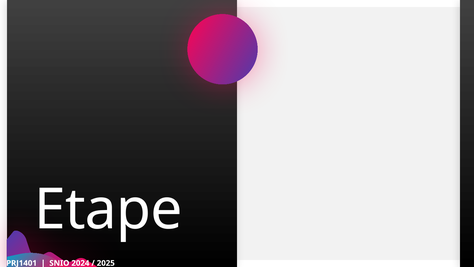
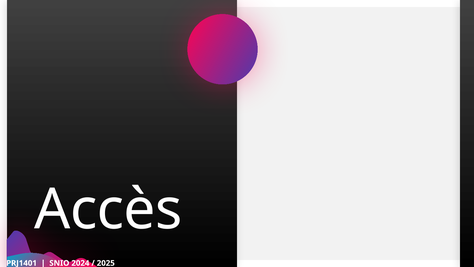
Etape: Etape -> Accès
